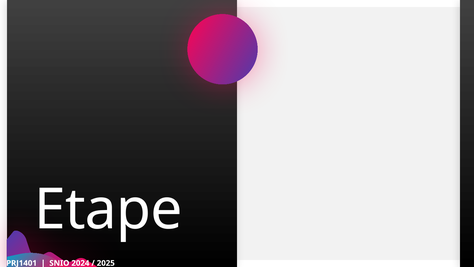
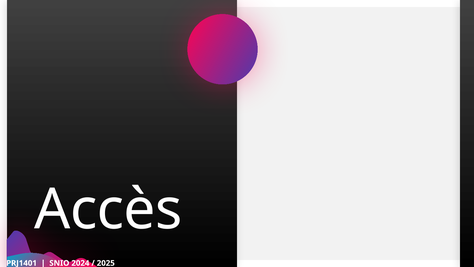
Etape: Etape -> Accès
